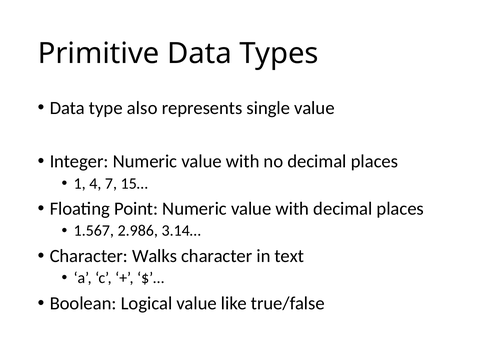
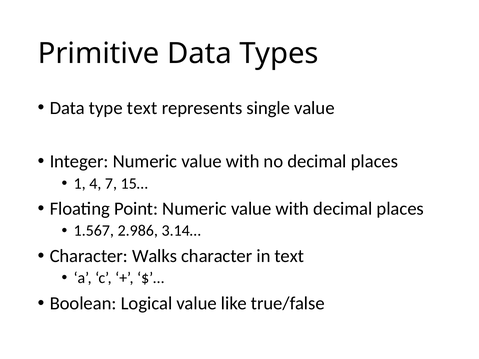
type also: also -> text
